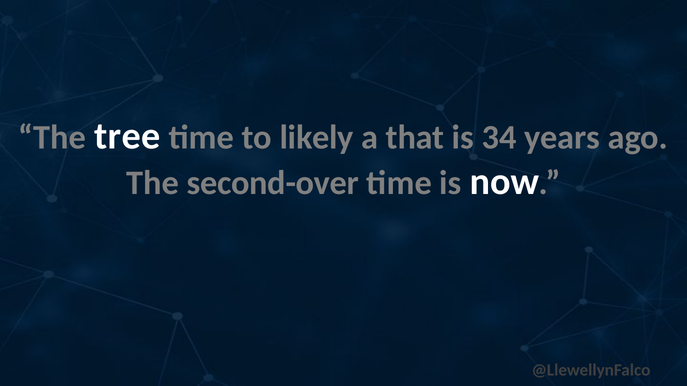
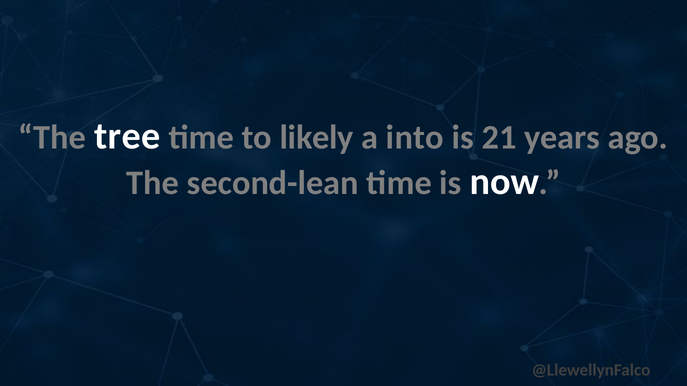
that: that -> into
34: 34 -> 21
second-over: second-over -> second-lean
